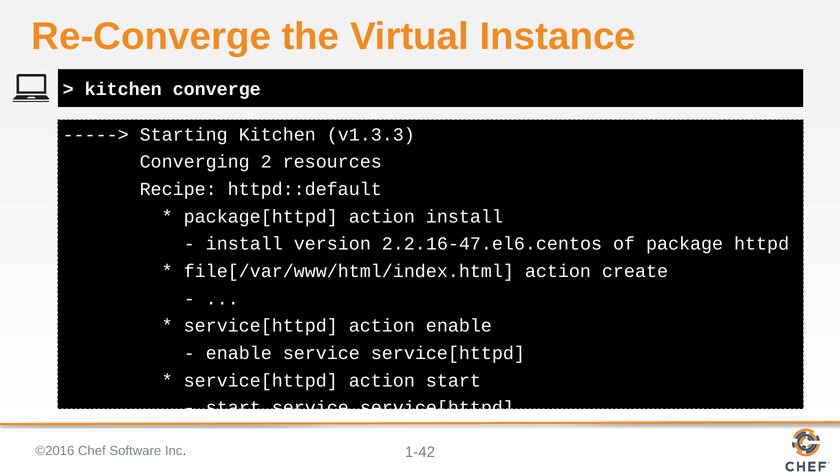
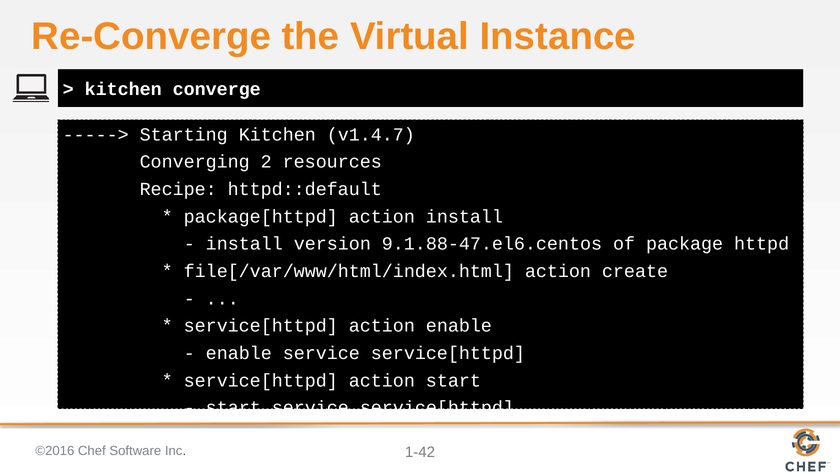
v1.3.3: v1.3.3 -> v1.4.7
2.2.16-47.el6.centos: 2.2.16-47.el6.centos -> 9.1.88-47.el6.centos
